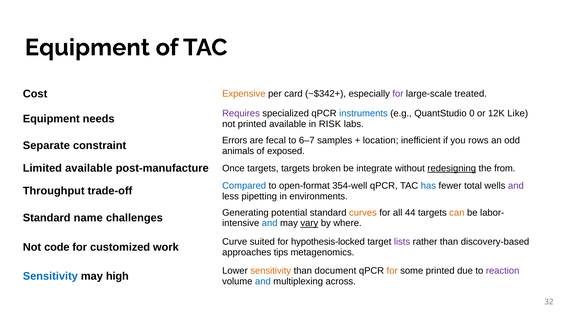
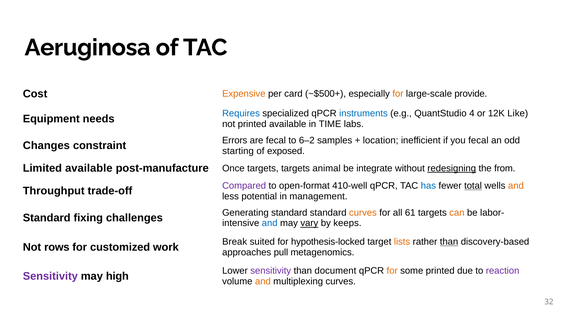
Equipment at (87, 48): Equipment -> Aeruginosa
~$342+: ~$342+ -> ~$500+
for at (398, 94) colour: purple -> orange
treated: treated -> provide
Requires colour: purple -> blue
0: 0 -> 4
RISK: RISK -> TIME
Separate: Separate -> Changes
6–7: 6–7 -> 6–2
you rows: rows -> fecal
animals: animals -> starting
broken: broken -> animal
Compared colour: blue -> purple
354-well: 354-well -> 410-well
total underline: none -> present
and at (516, 186) colour: purple -> orange
pipetting: pipetting -> potential
environments: environments -> management
name: name -> fixing
Generating potential: potential -> standard
44: 44 -> 61
where: where -> keeps
code: code -> rows
Curve: Curve -> Break
lists colour: purple -> orange
than at (449, 242) underline: none -> present
tips: tips -> pull
Sensitivity at (50, 276) colour: blue -> purple
sensitivity at (271, 271) colour: orange -> purple
and at (263, 281) colour: blue -> orange
multiplexing across: across -> curves
